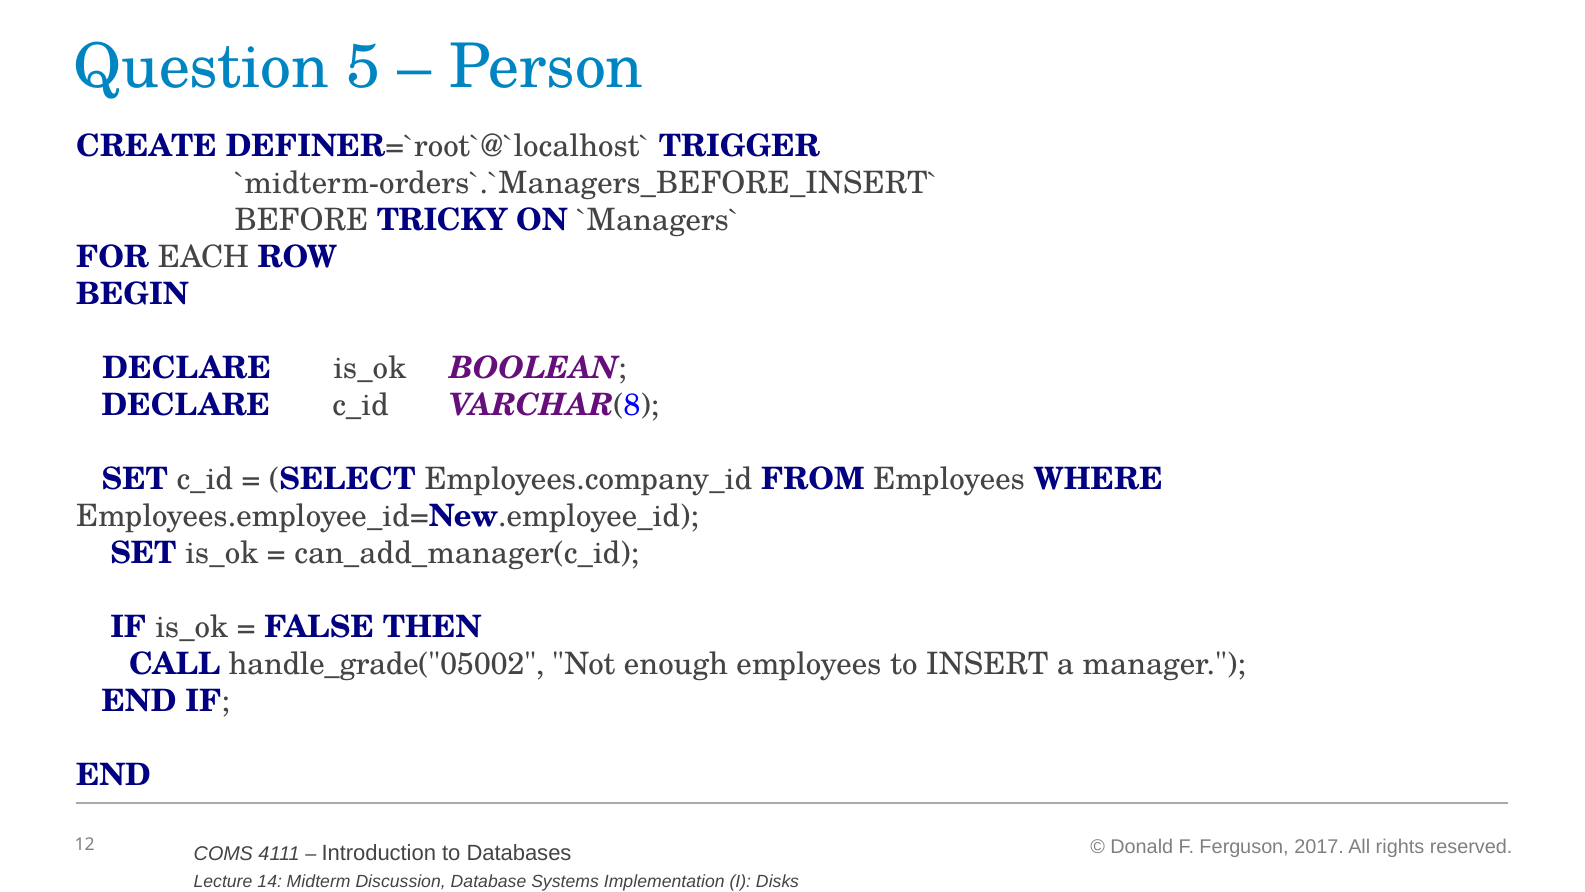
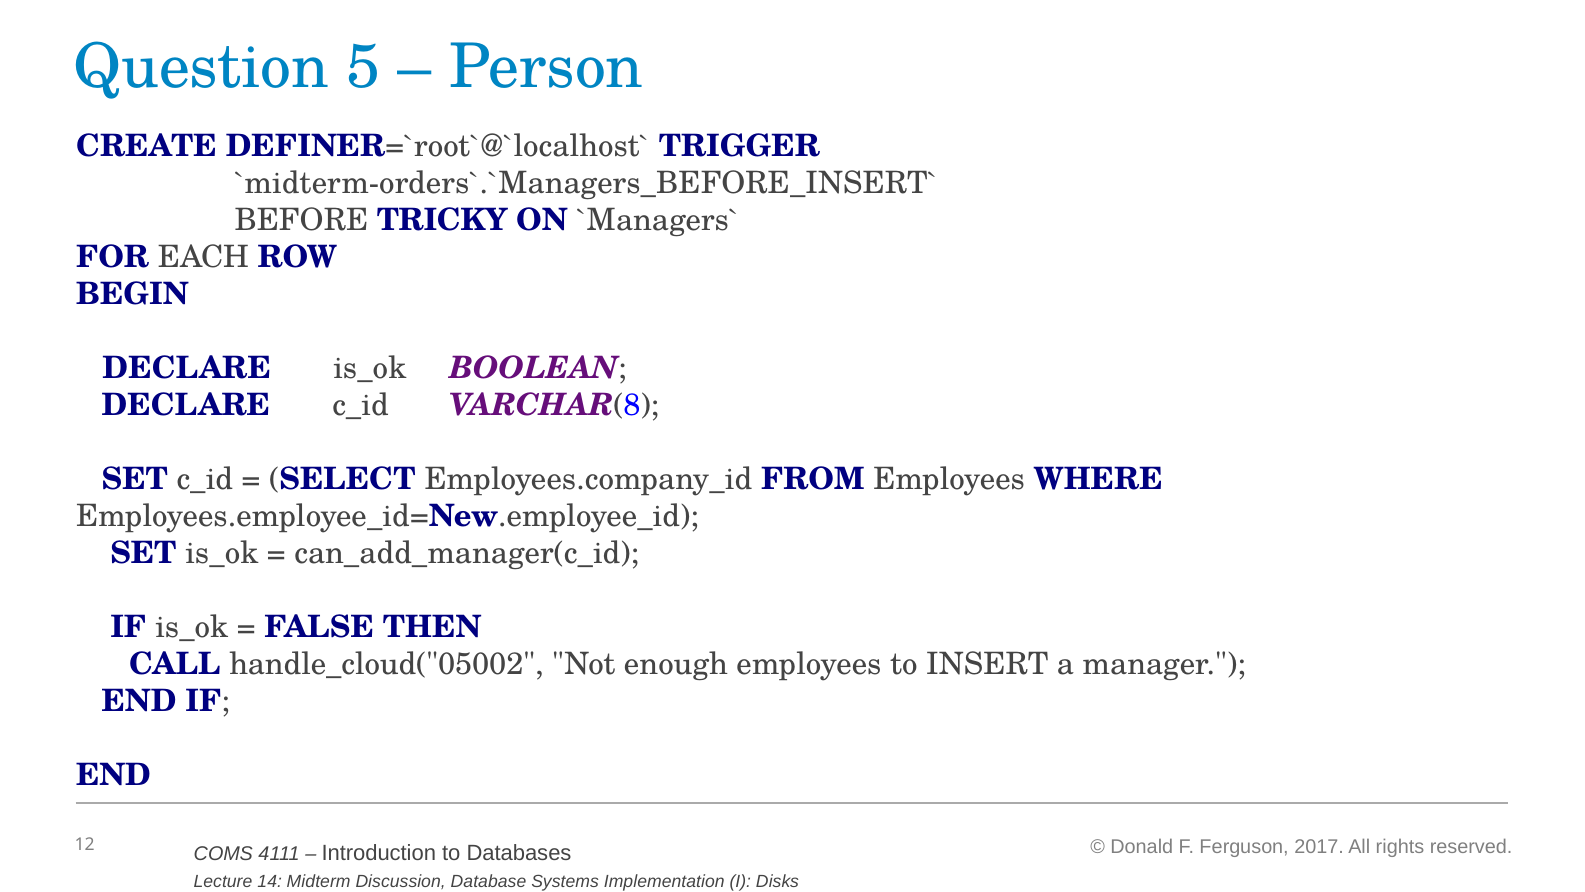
handle_grade("05002: handle_grade("05002 -> handle_cloud("05002
